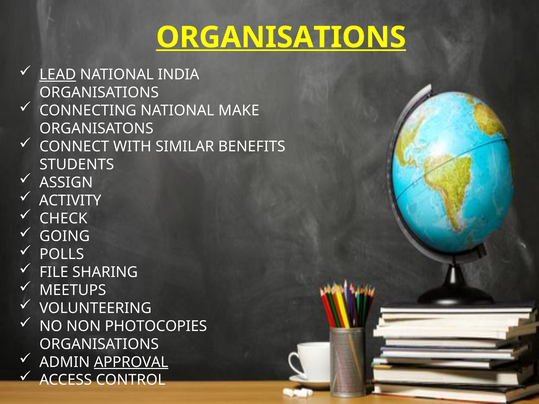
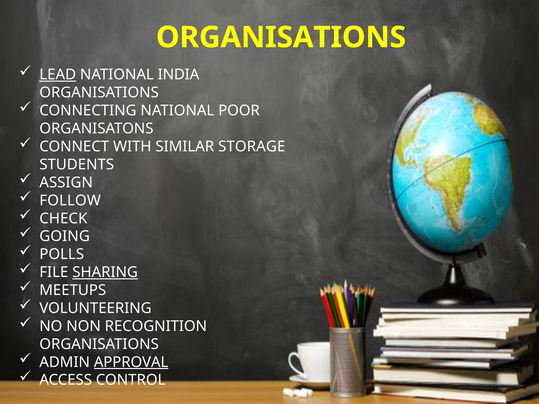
ORGANISATIONS at (281, 37) underline: present -> none
MAKE: MAKE -> POOR
BENEFITS: BENEFITS -> STORAGE
ACTIVITY: ACTIVITY -> FOLLOW
SHARING underline: none -> present
PHOTOCOPIES: PHOTOCOPIES -> RECOGNITION
